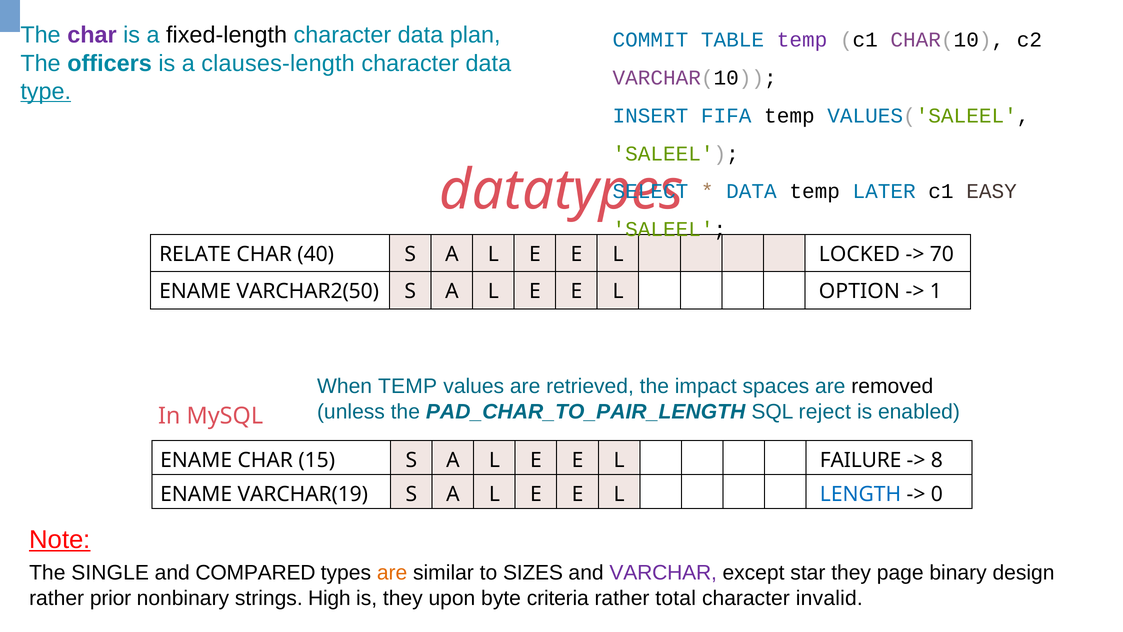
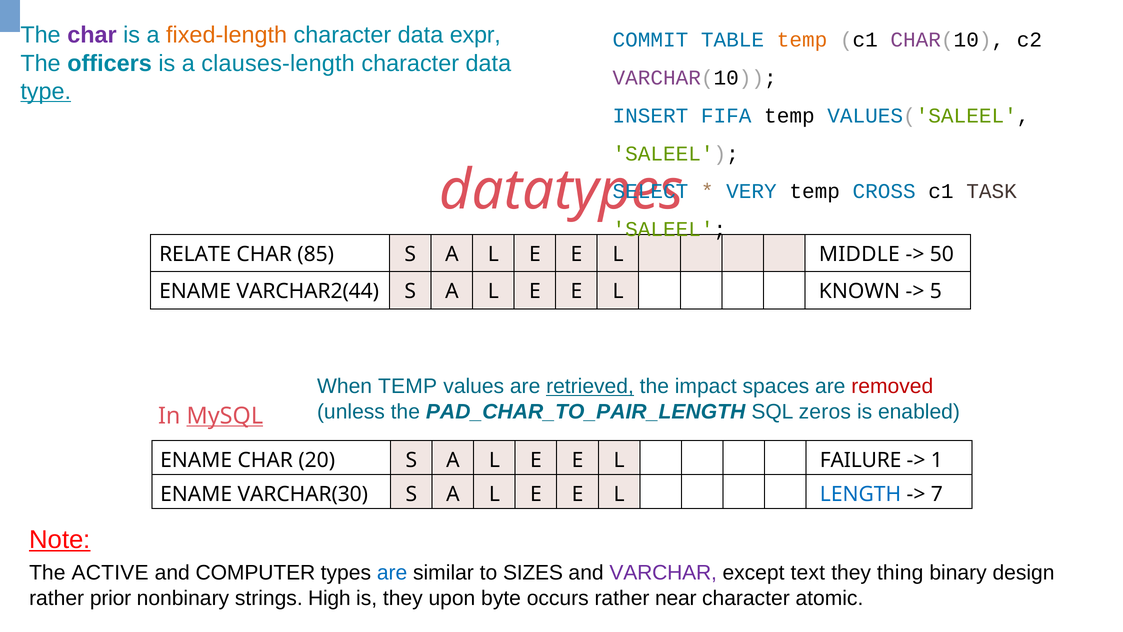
fixed-length colour: black -> orange
plan: plan -> expr
temp at (802, 40) colour: purple -> orange
DATA at (751, 191): DATA -> VERY
LATER: LATER -> CROSS
EASY: EASY -> TASK
40: 40 -> 85
LOCKED: LOCKED -> MIDDLE
70: 70 -> 50
VARCHAR2(50: VARCHAR2(50 -> VARCHAR2(44
OPTION: OPTION -> KNOWN
1: 1 -> 5
retrieved underline: none -> present
removed colour: black -> red
reject: reject -> zeros
MySQL underline: none -> present
15: 15 -> 20
8: 8 -> 1
VARCHAR(19: VARCHAR(19 -> VARCHAR(30
0: 0 -> 7
SINGLE: SINGLE -> ACTIVE
COMPARED: COMPARED -> COMPUTER
are at (392, 573) colour: orange -> blue
star: star -> text
page: page -> thing
criteria: criteria -> occurs
total: total -> near
invalid: invalid -> atomic
